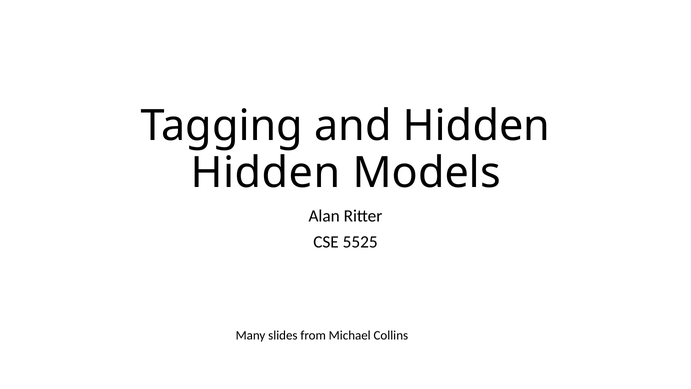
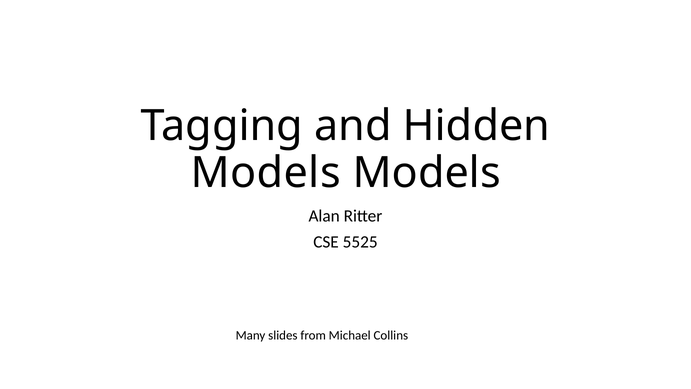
Hidden at (266, 173): Hidden -> Models
